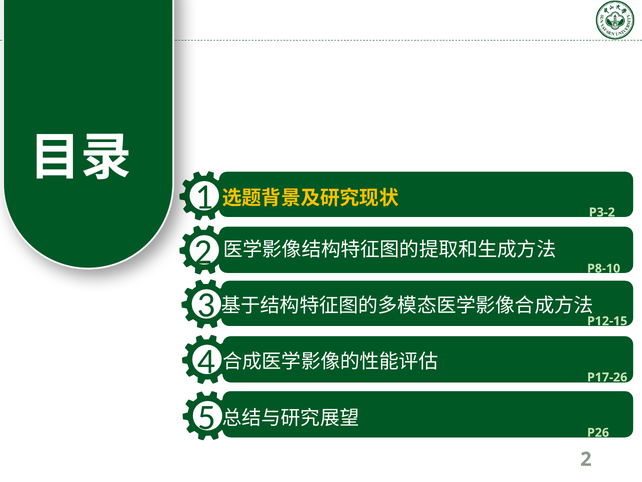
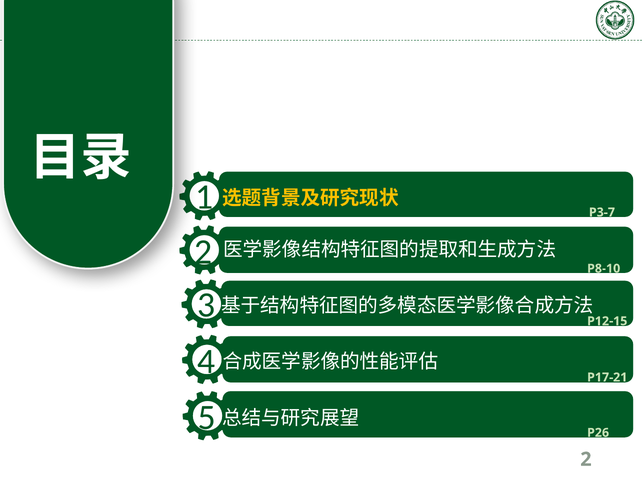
P3-2: P3-2 -> P3-7
P17-26: P17-26 -> P17-21
